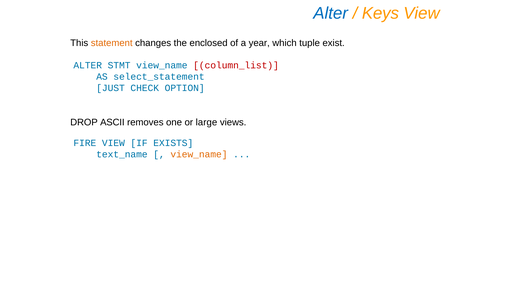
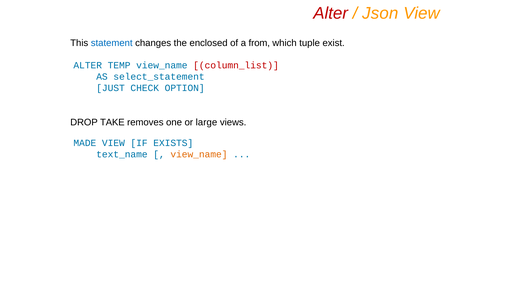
Alter at (331, 13) colour: blue -> red
Keys: Keys -> Json
statement colour: orange -> blue
year: year -> from
STMT: STMT -> TEMP
ASCII: ASCII -> TAKE
FIRE: FIRE -> MADE
